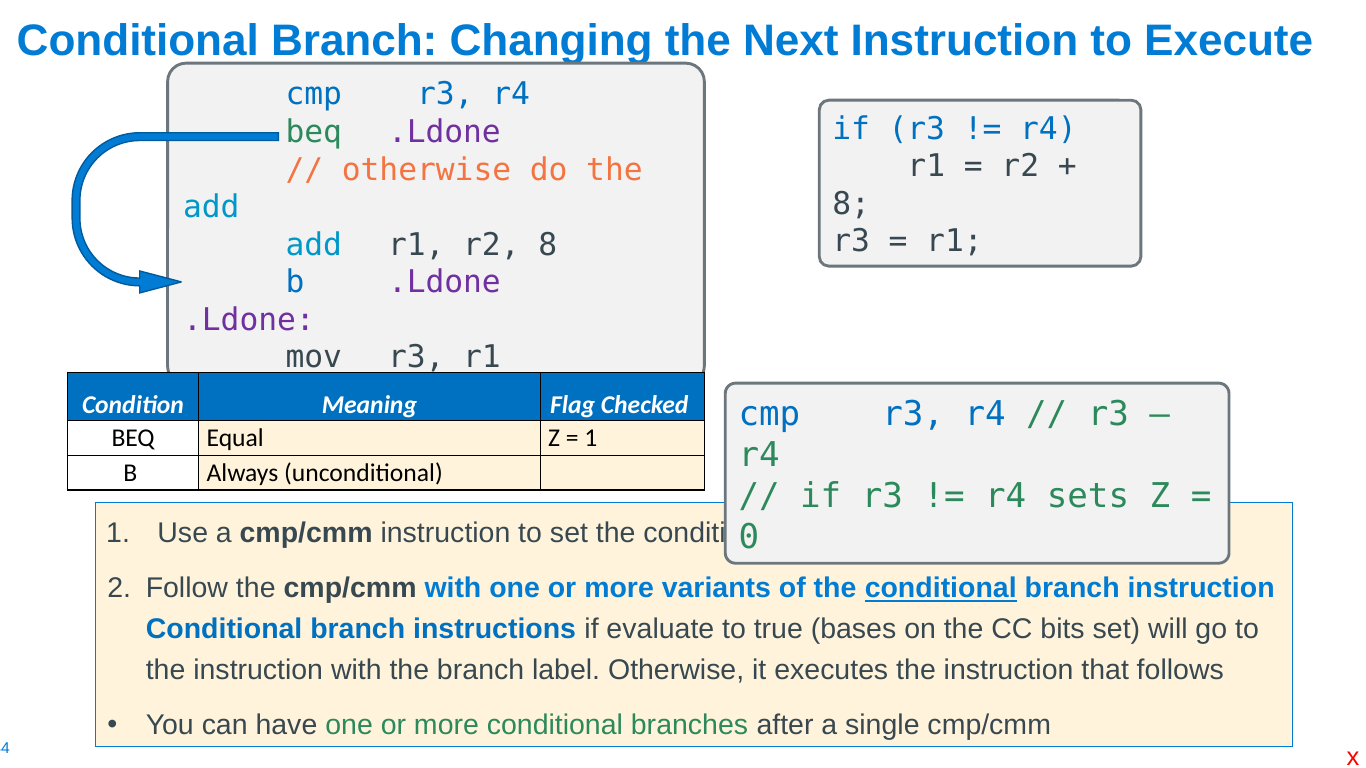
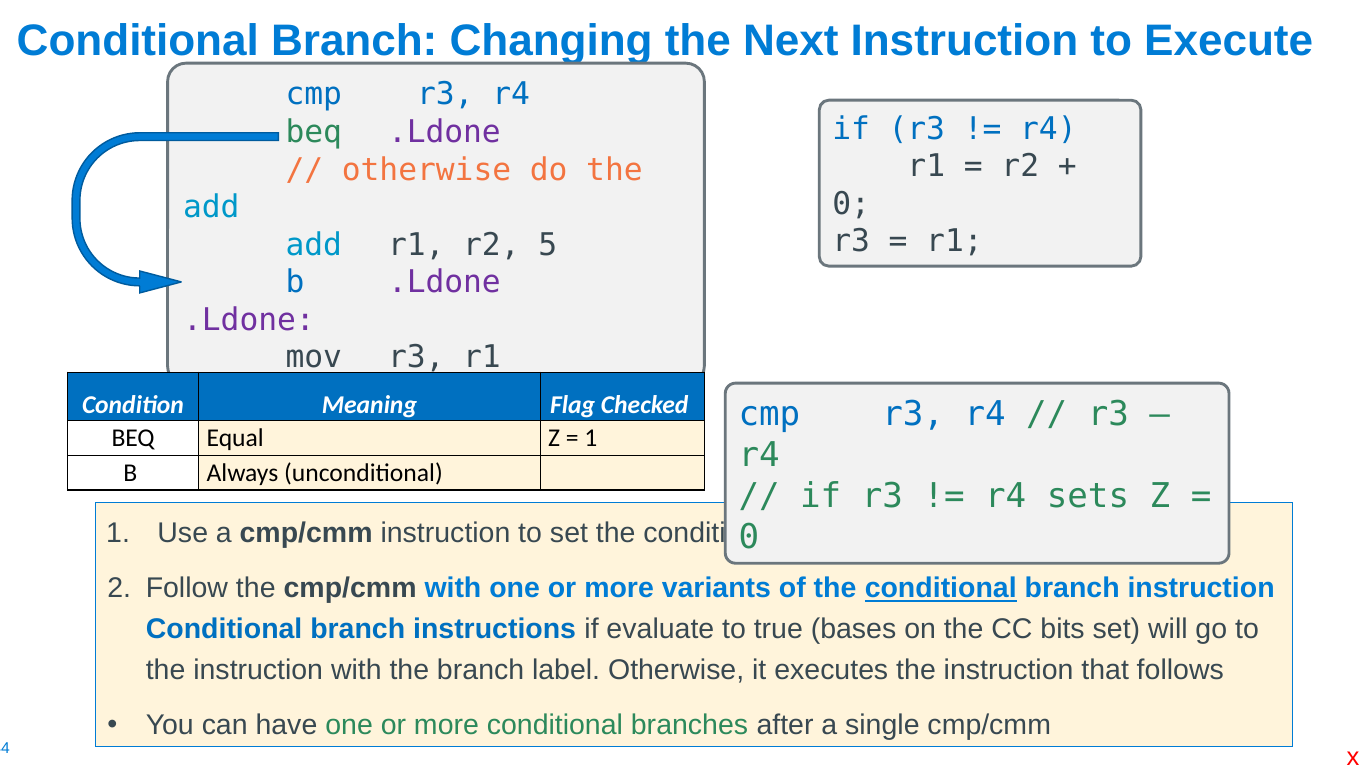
8 at (851, 204): 8 -> 0
r2 8: 8 -> 5
